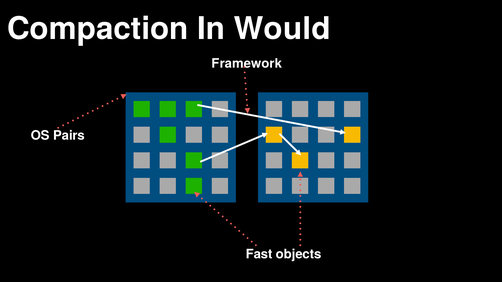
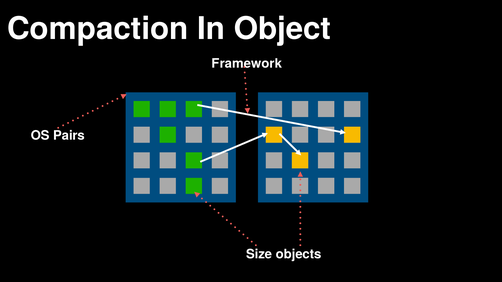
Would: Would -> Object
Fast: Fast -> Size
